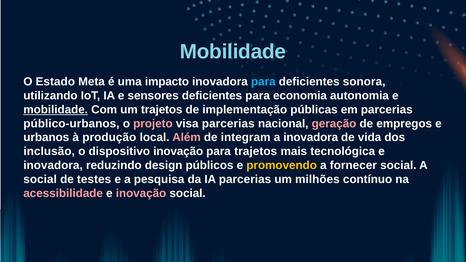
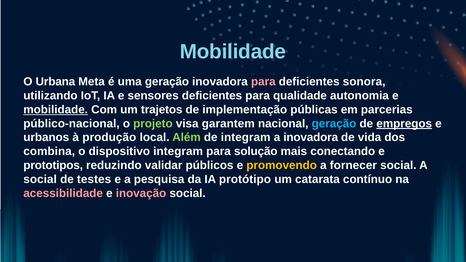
Estado: Estado -> Urbana
uma impacto: impacto -> geração
para at (263, 82) colour: light blue -> pink
economia: economia -> qualidade
público-urbanos: público-urbanos -> público-nacional
projeto colour: pink -> light green
visa parcerias: parcerias -> garantem
geração at (334, 124) colour: pink -> light blue
empregos underline: none -> present
Além colour: pink -> light green
inclusão: inclusão -> combina
dispositivo inovação: inovação -> integram
para trajetos: trajetos -> solução
tecnológica: tecnológica -> conectando
inovadora at (53, 166): inovadora -> prototipos
design: design -> validar
IA parcerias: parcerias -> protótipo
milhões: milhões -> catarata
